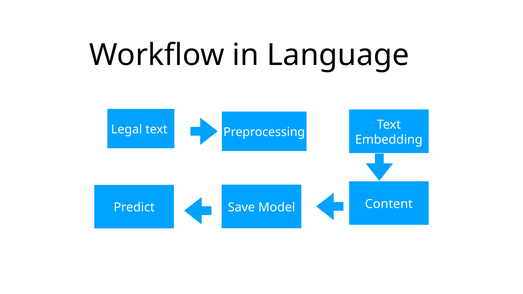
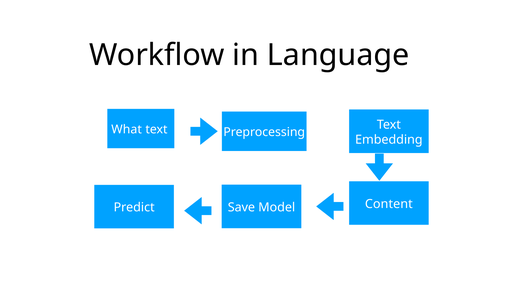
Legal: Legal -> What
